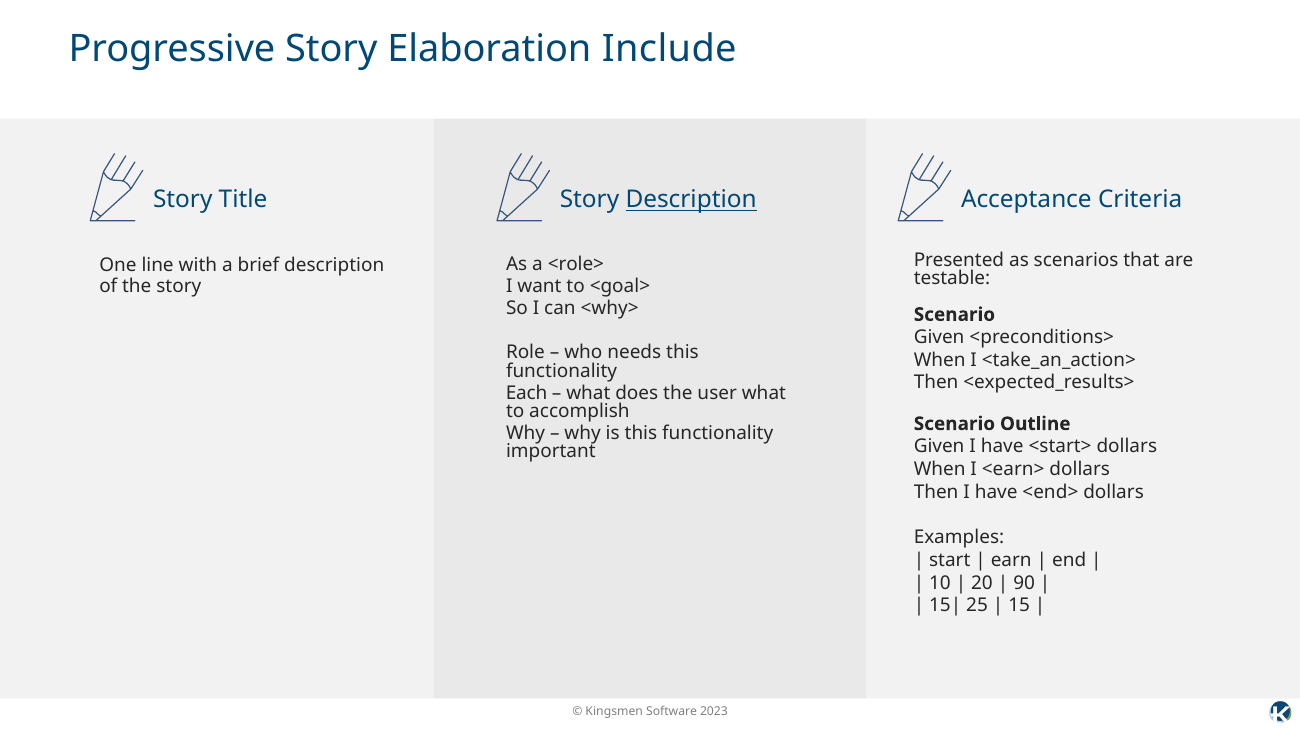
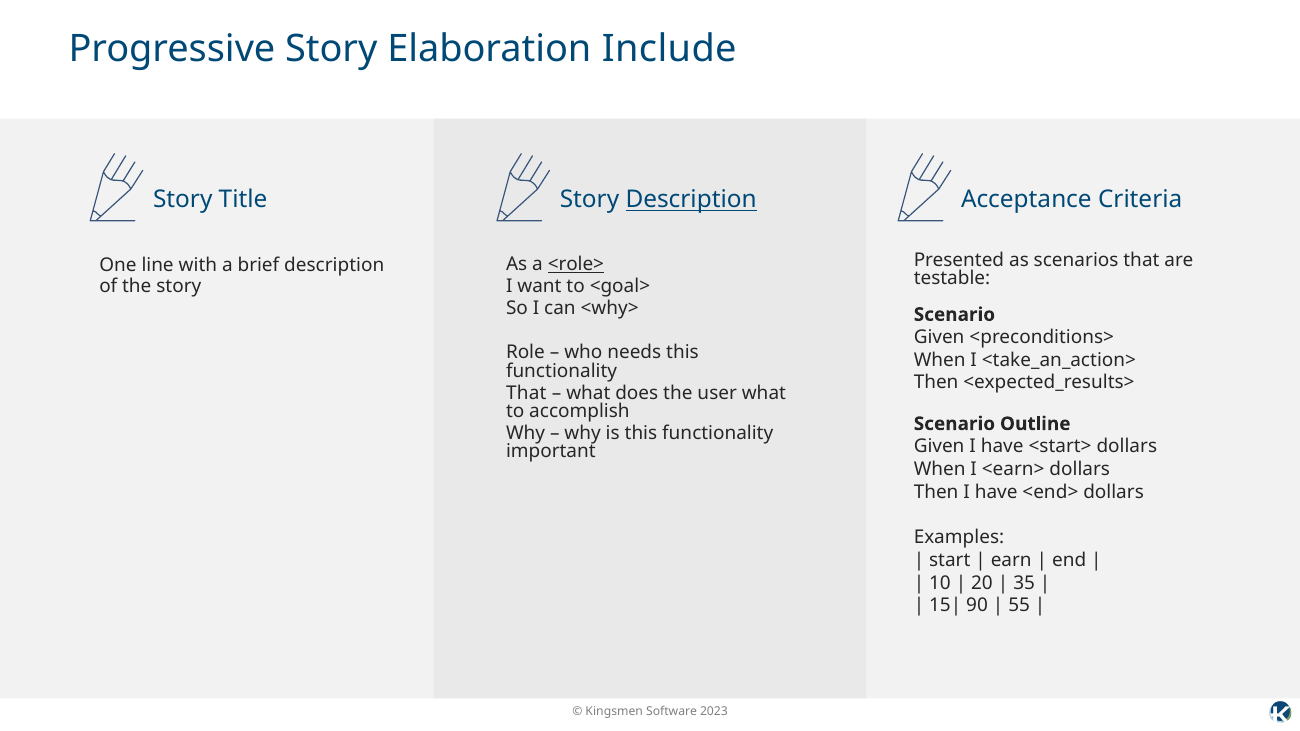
<role> underline: none -> present
Each at (527, 393): Each -> That
90: 90 -> 35
25: 25 -> 90
15: 15 -> 55
